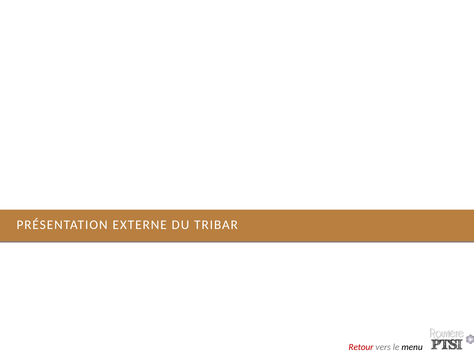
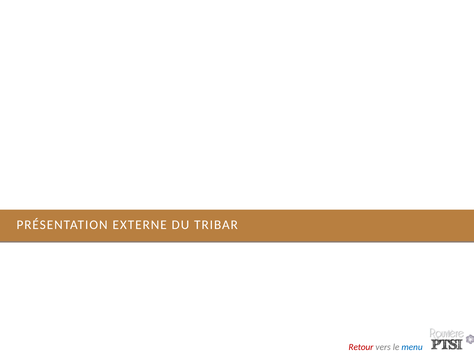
menu colour: black -> blue
